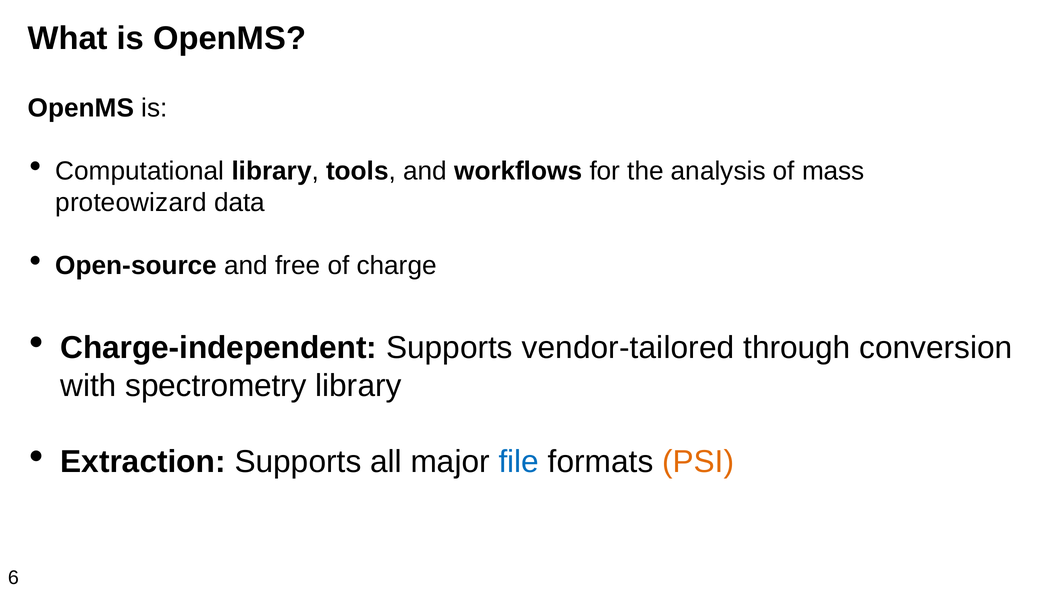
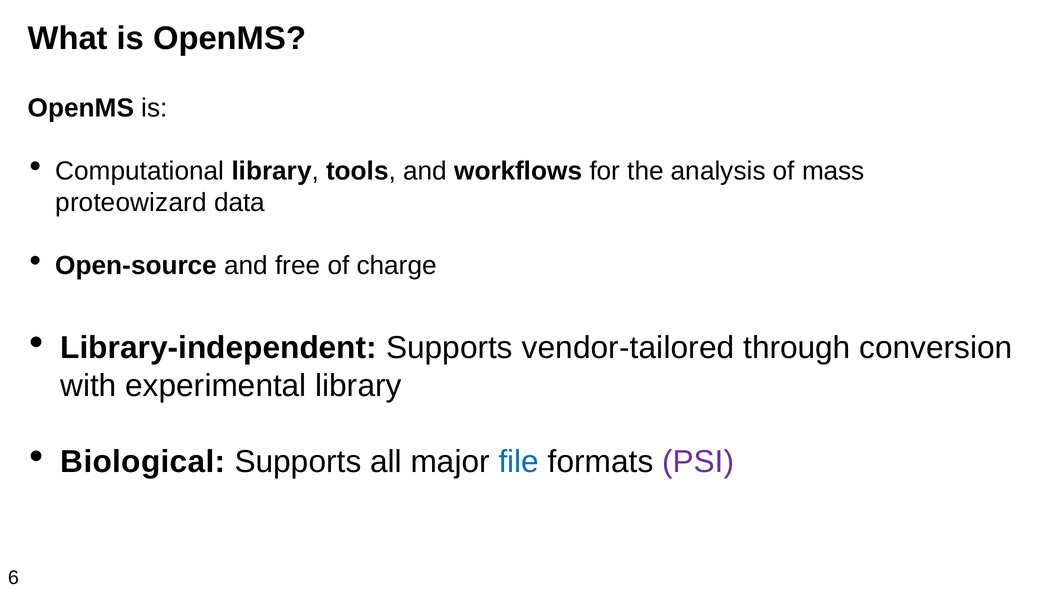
Charge-independent: Charge-independent -> Library-independent
spectrometry: spectrometry -> experimental
Extraction: Extraction -> Biological
PSI colour: orange -> purple
